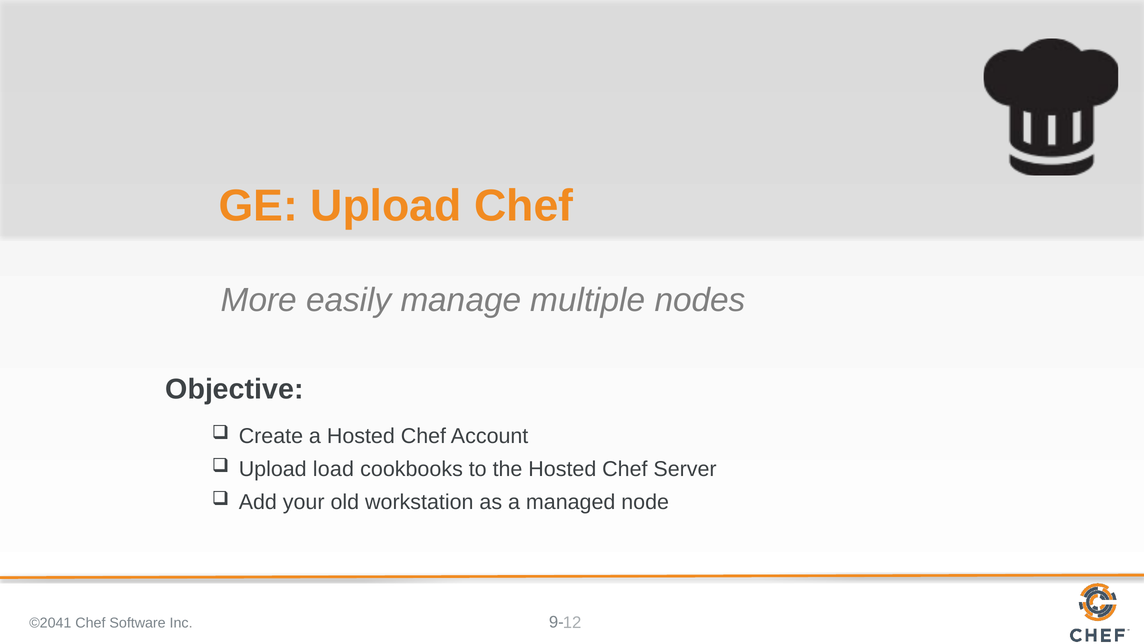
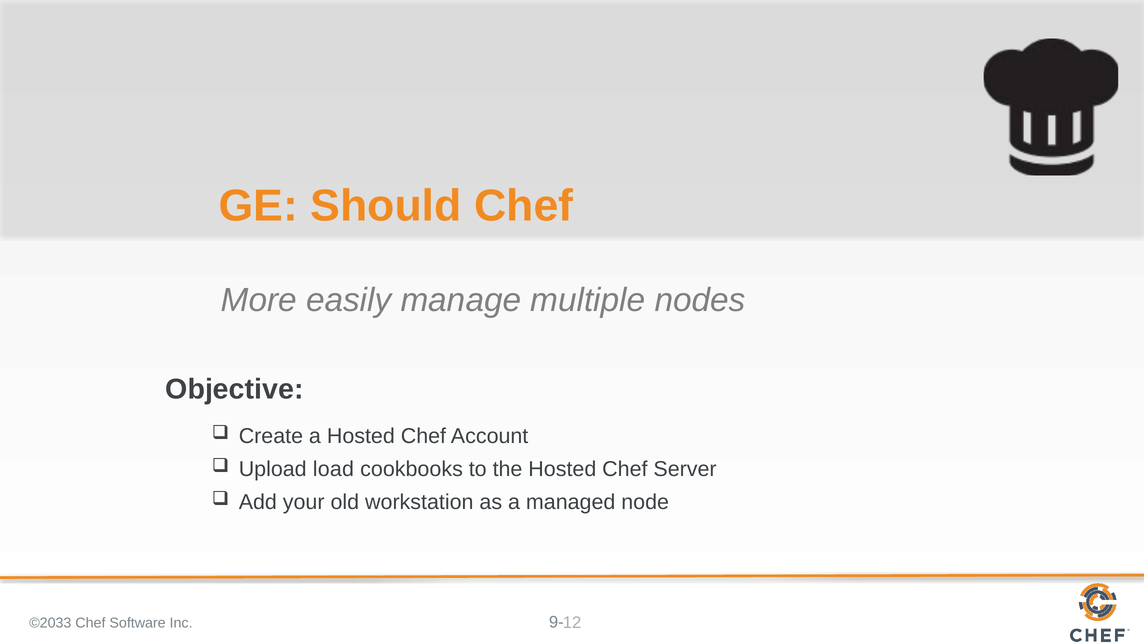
GE Upload: Upload -> Should
©2041: ©2041 -> ©2033
